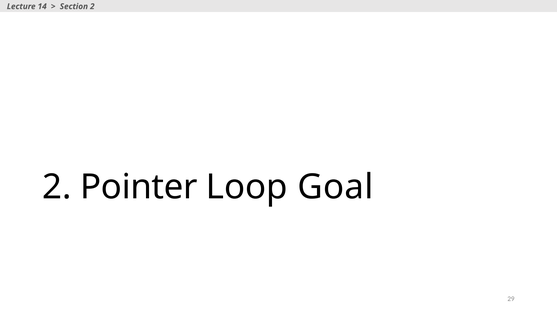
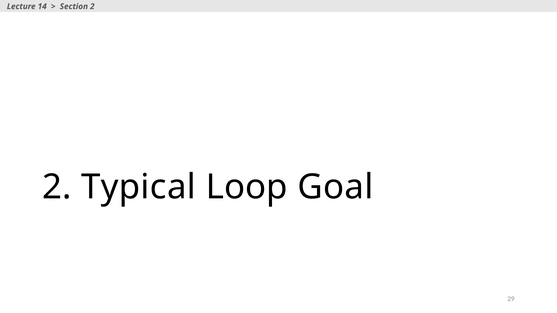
Pointer: Pointer -> Typical
